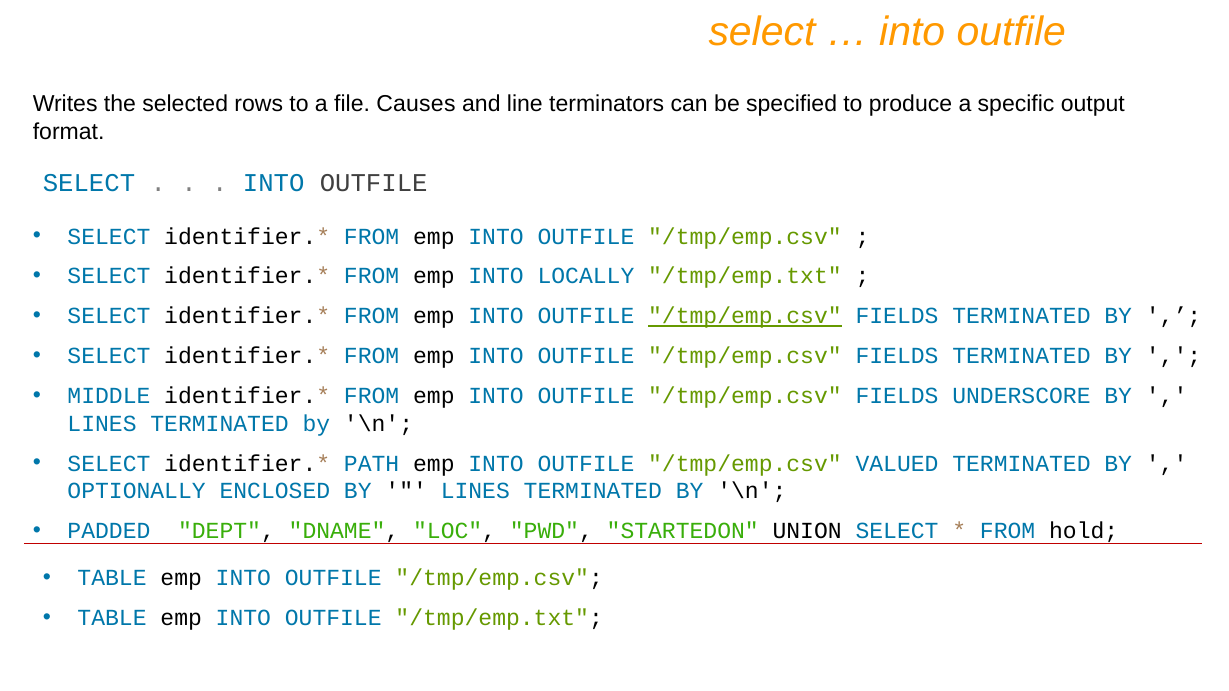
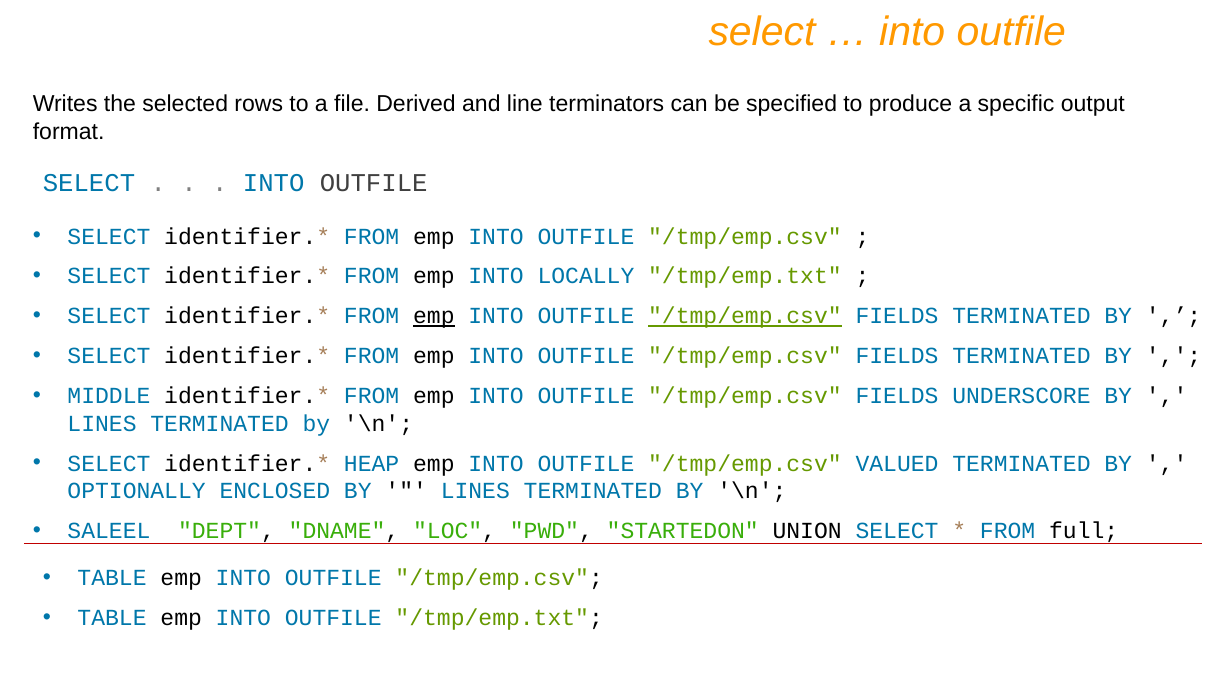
Causes: Causes -> Derived
emp at (434, 316) underline: none -> present
PATH: PATH -> HEAP
PADDED: PADDED -> SALEEL
hold: hold -> full
